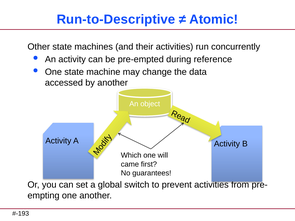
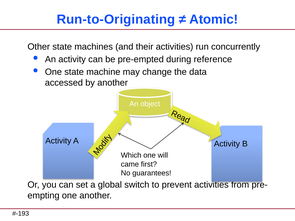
Run-to-Descriptive: Run-to-Descriptive -> Run-to-Originating
